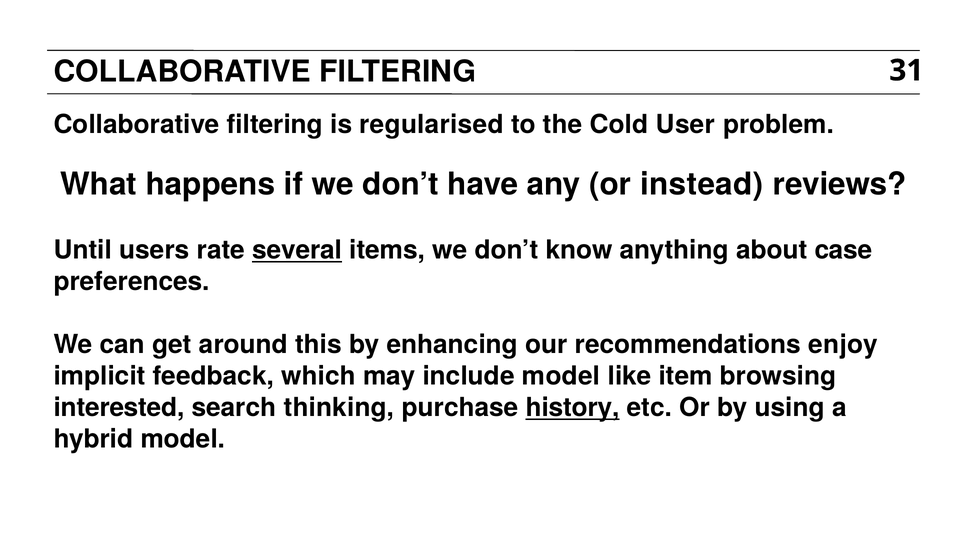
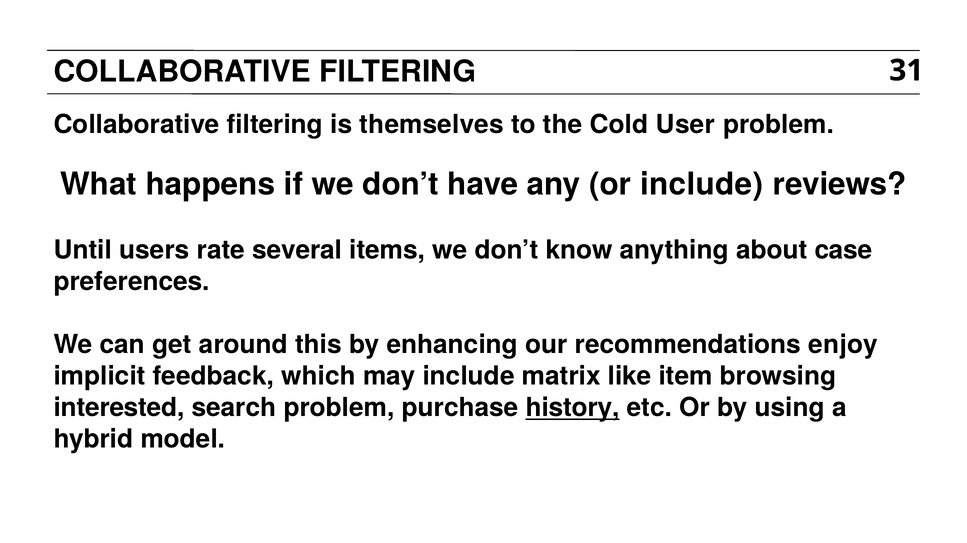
regularised: regularised -> themselves
or instead: instead -> include
several underline: present -> none
include model: model -> matrix
search thinking: thinking -> problem
